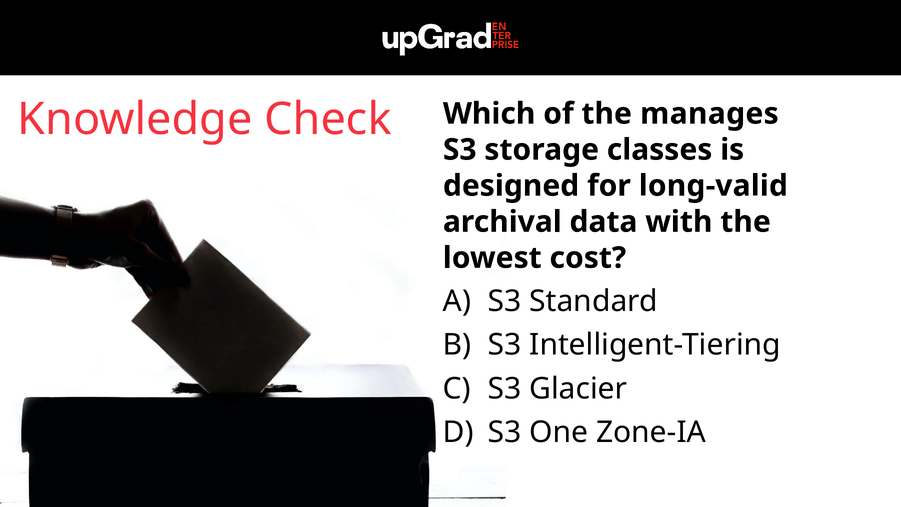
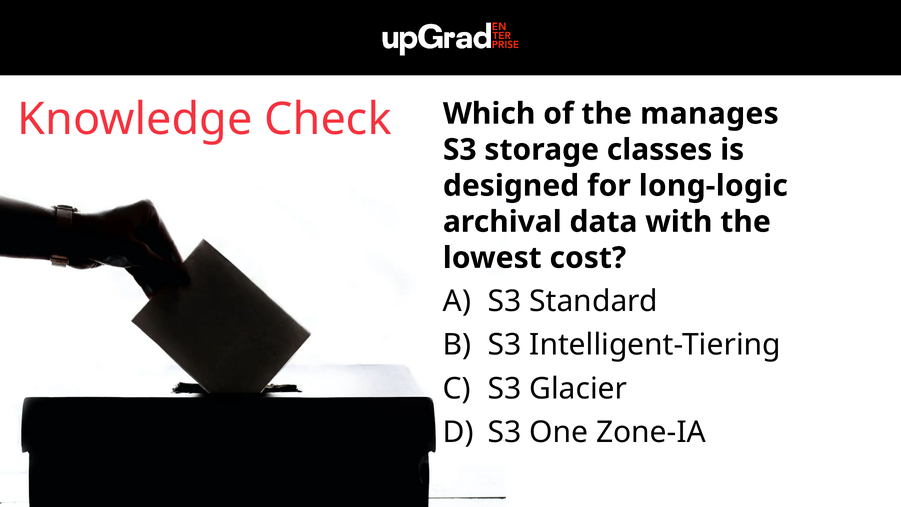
long-valid: long-valid -> long-logic
